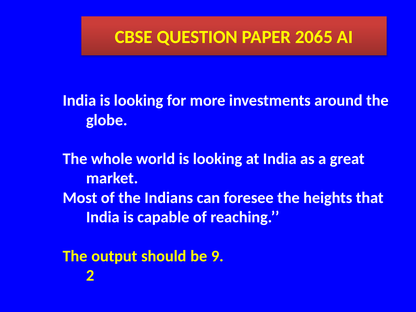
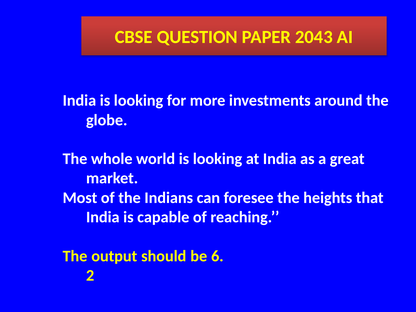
2065: 2065 -> 2043
9: 9 -> 6
